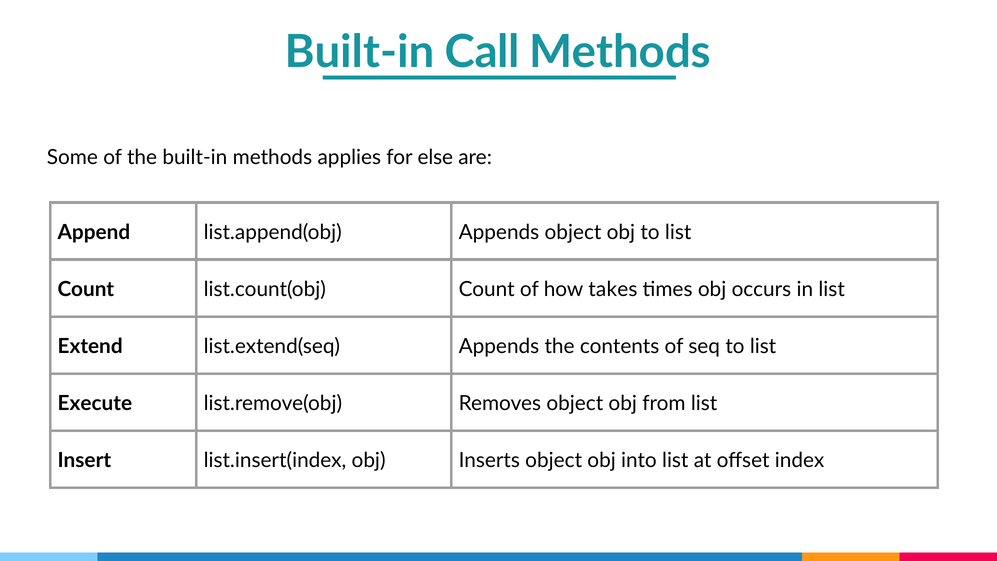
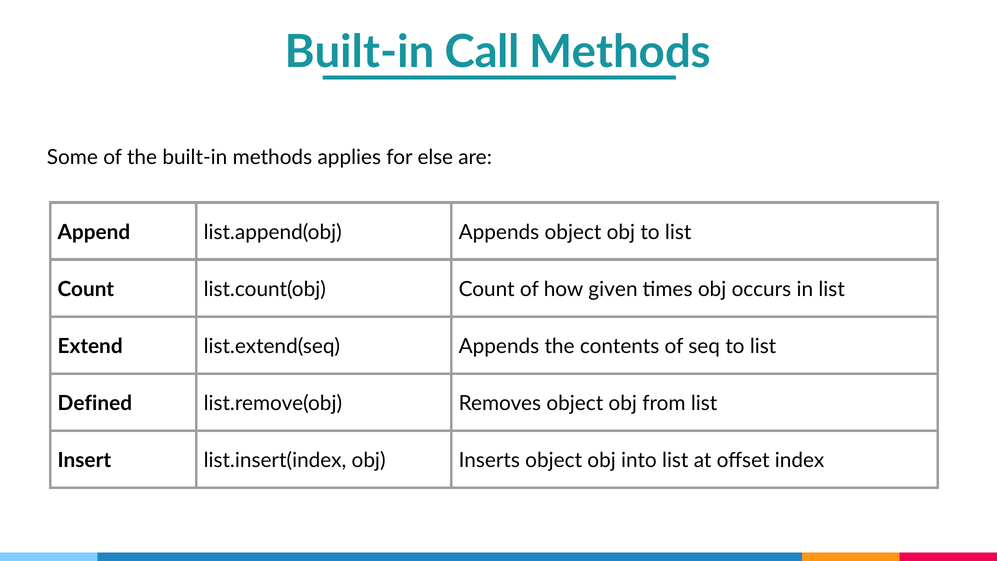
takes: takes -> given
Execute: Execute -> Defined
